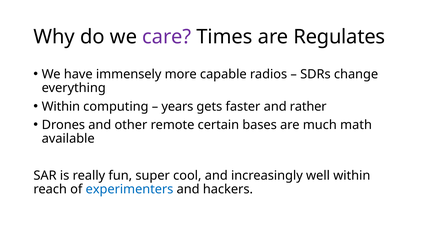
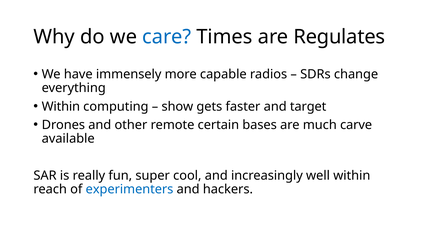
care colour: purple -> blue
years: years -> show
rather: rather -> target
math: math -> carve
